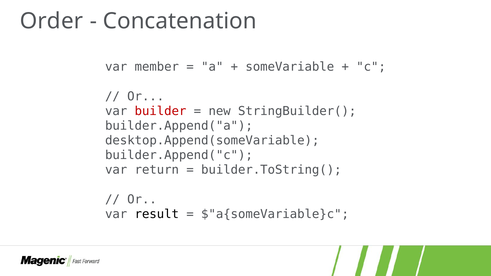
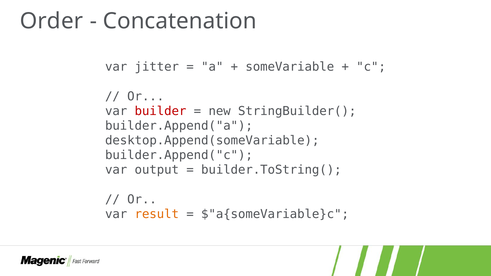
member: member -> jitter
return: return -> output
result colour: black -> orange
